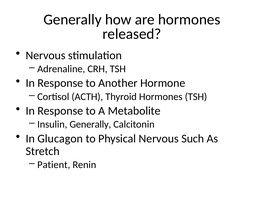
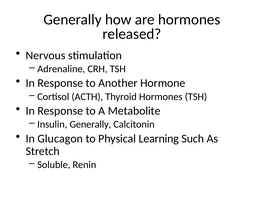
Physical Nervous: Nervous -> Learning
Patient: Patient -> Soluble
